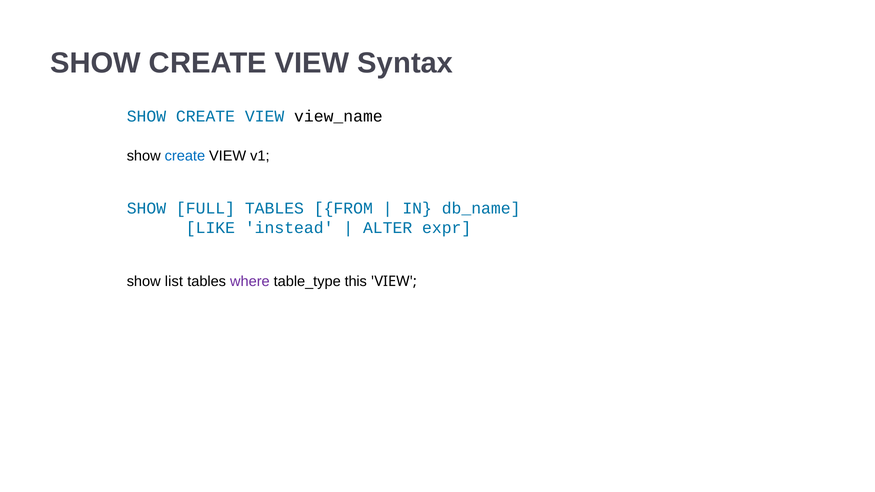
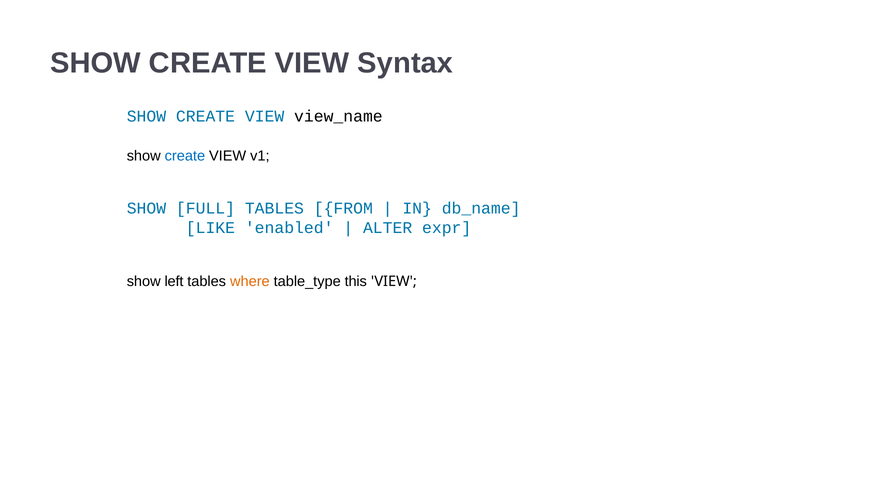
instead: instead -> enabled
list: list -> left
where colour: purple -> orange
